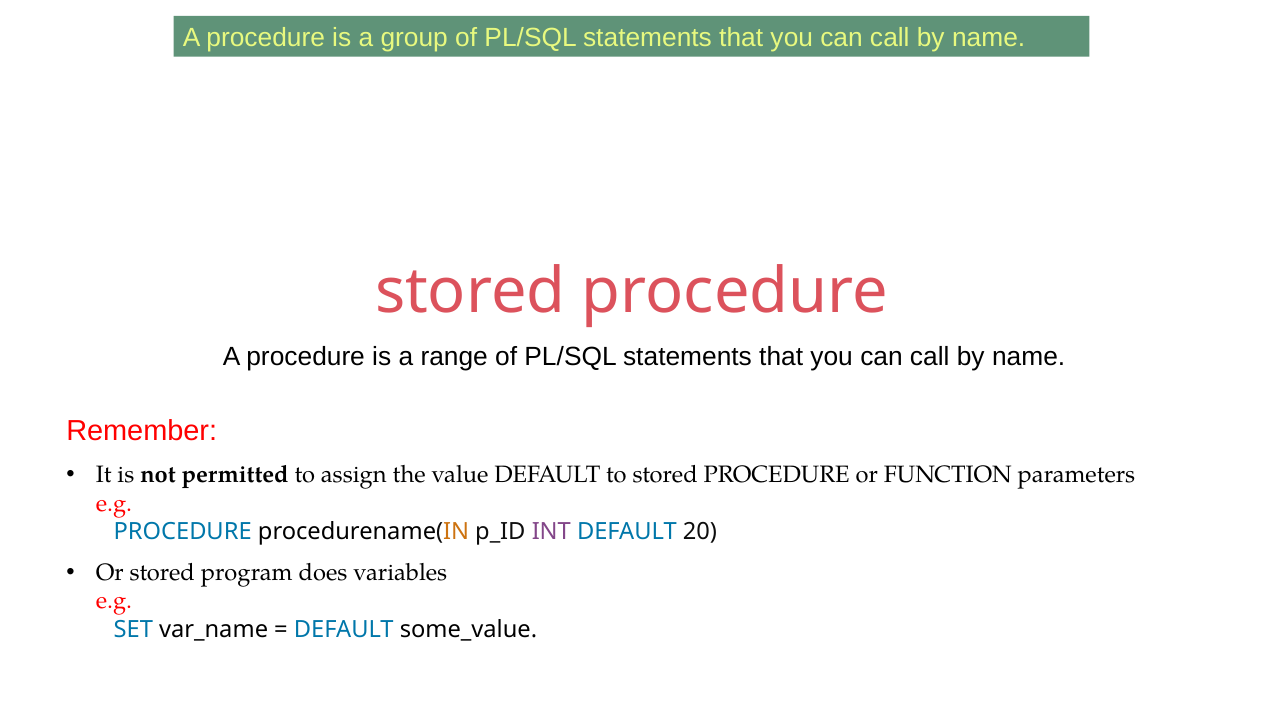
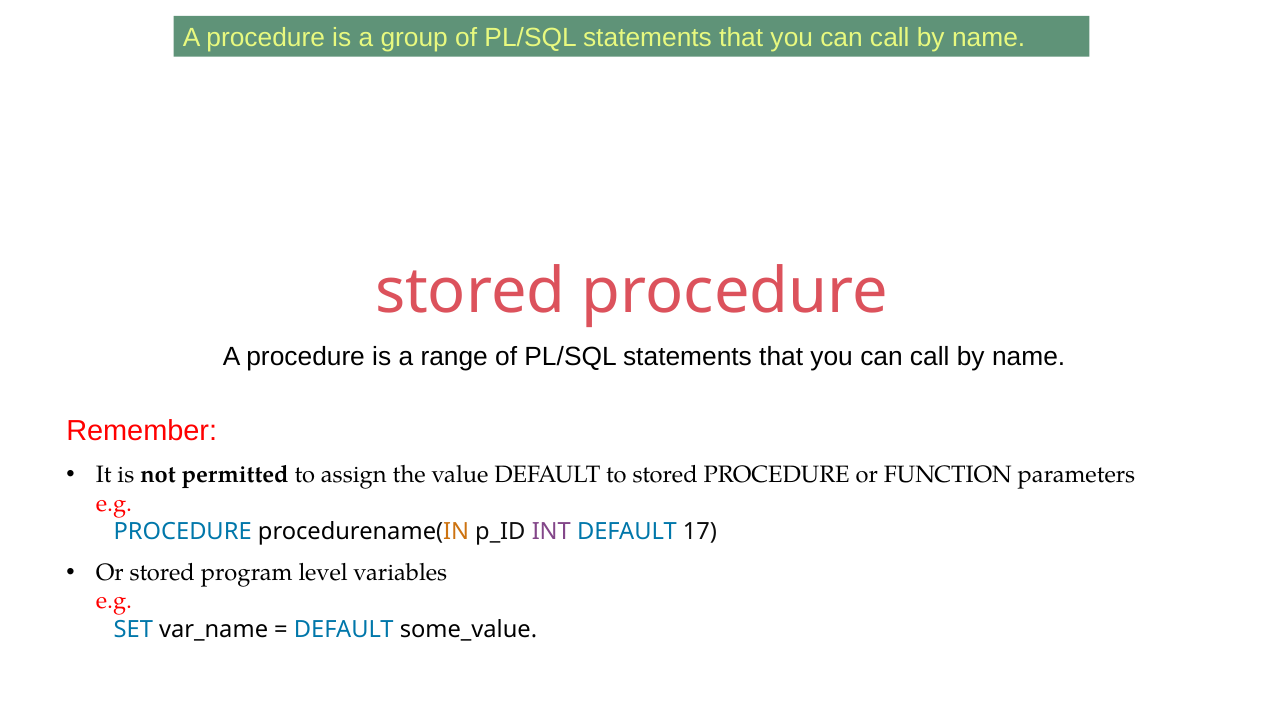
20: 20 -> 17
does: does -> level
